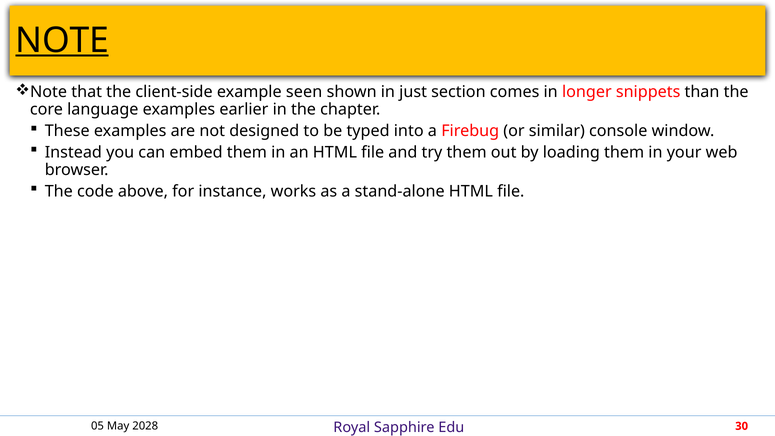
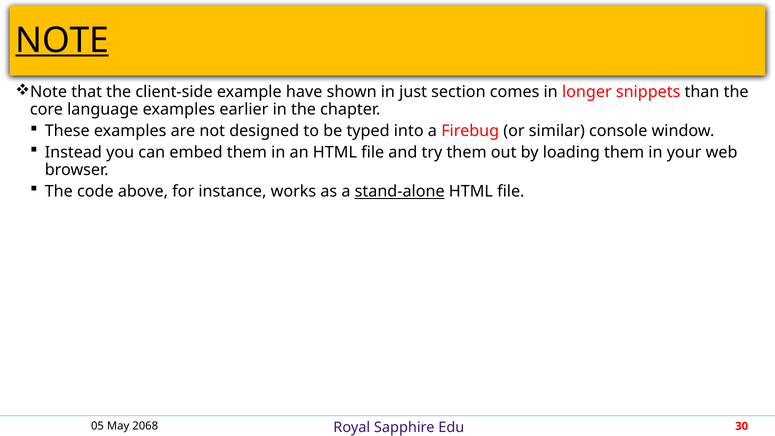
seen: seen -> have
stand-alone underline: none -> present
2028: 2028 -> 2068
